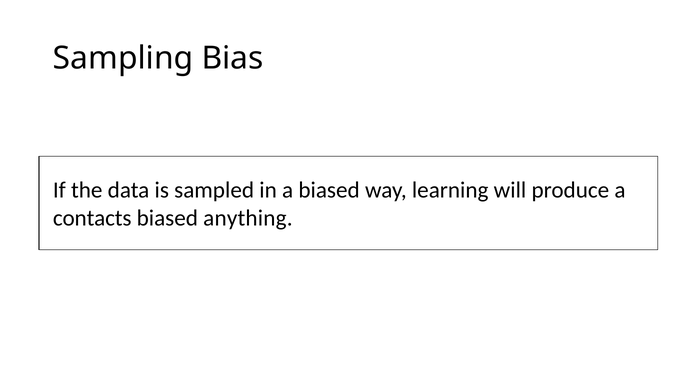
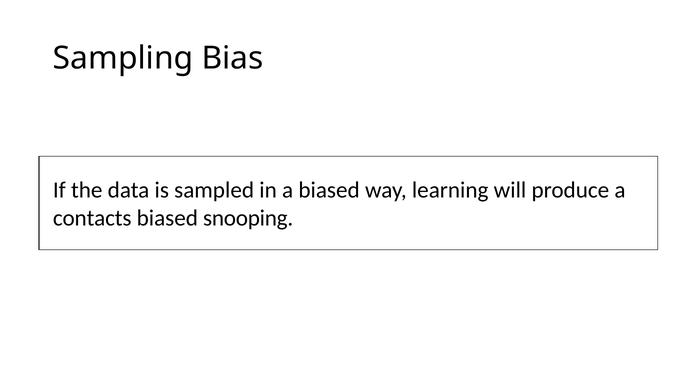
anything: anything -> snooping
